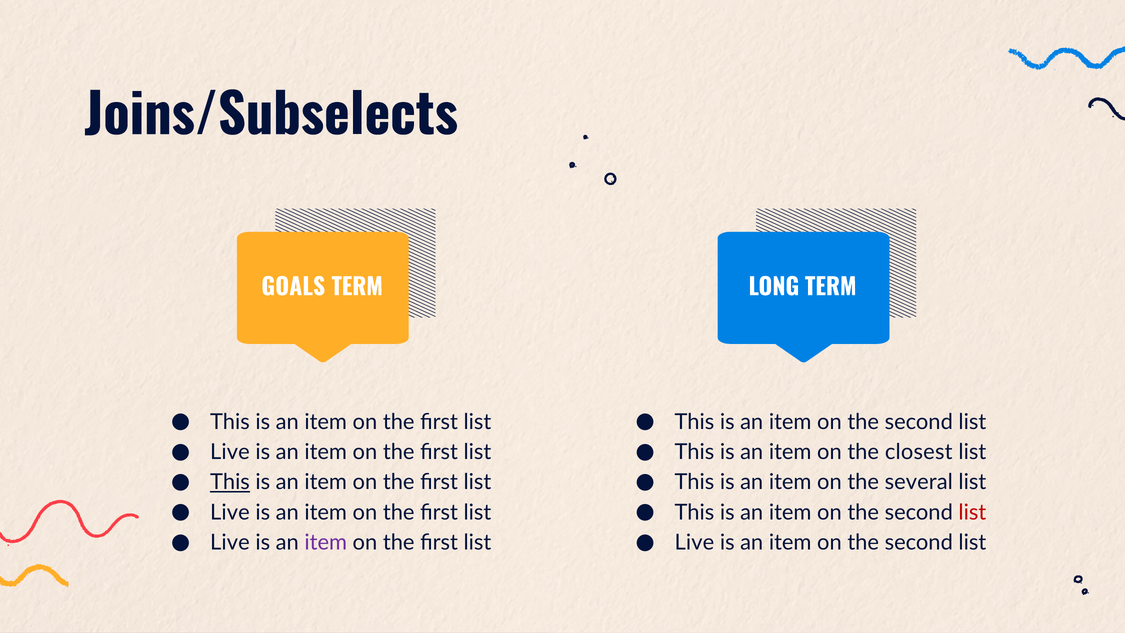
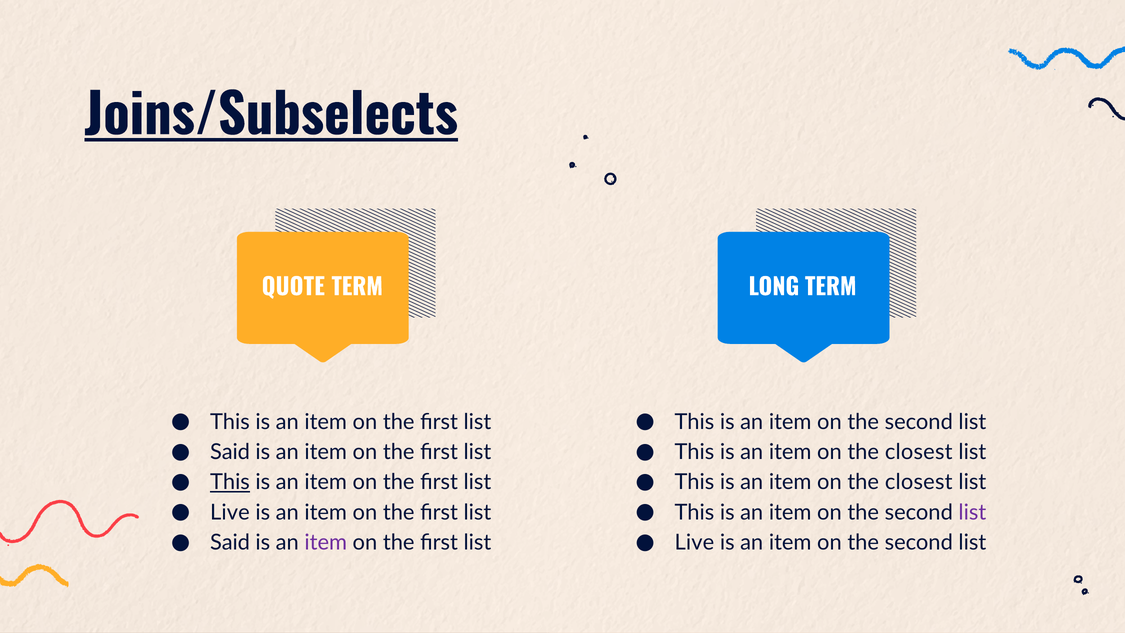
Joins/Subselects underline: none -> present
GOALS: GOALS -> QUOTE
Live at (230, 452): Live -> Said
several at (919, 482): several -> closest
list at (972, 512) colour: red -> purple
Live at (230, 542): Live -> Said
